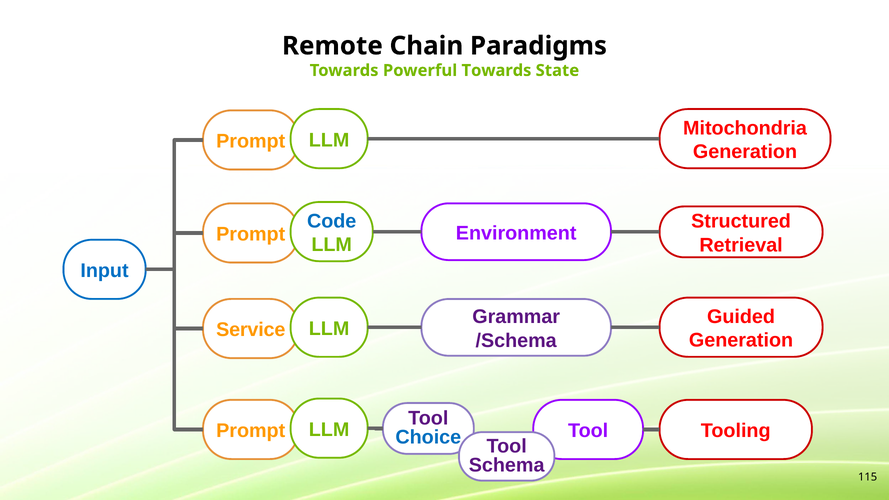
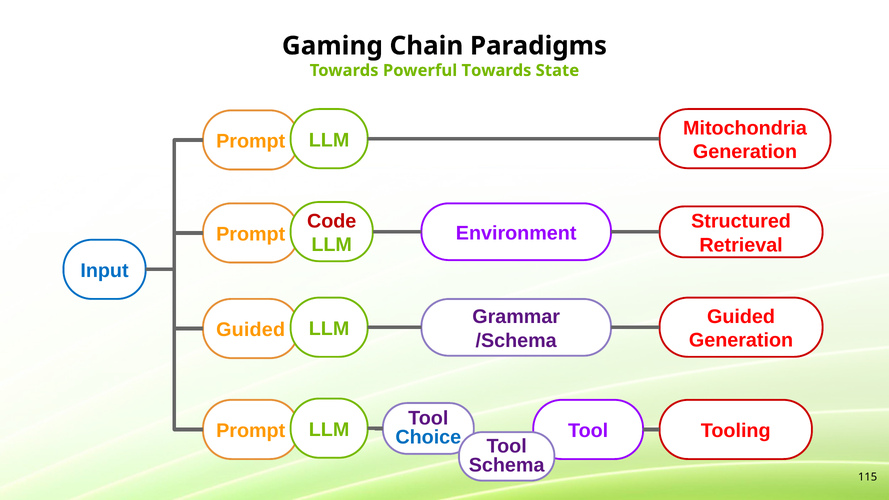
Remote: Remote -> Gaming
Code colour: blue -> red
Service at (251, 330): Service -> Guided
